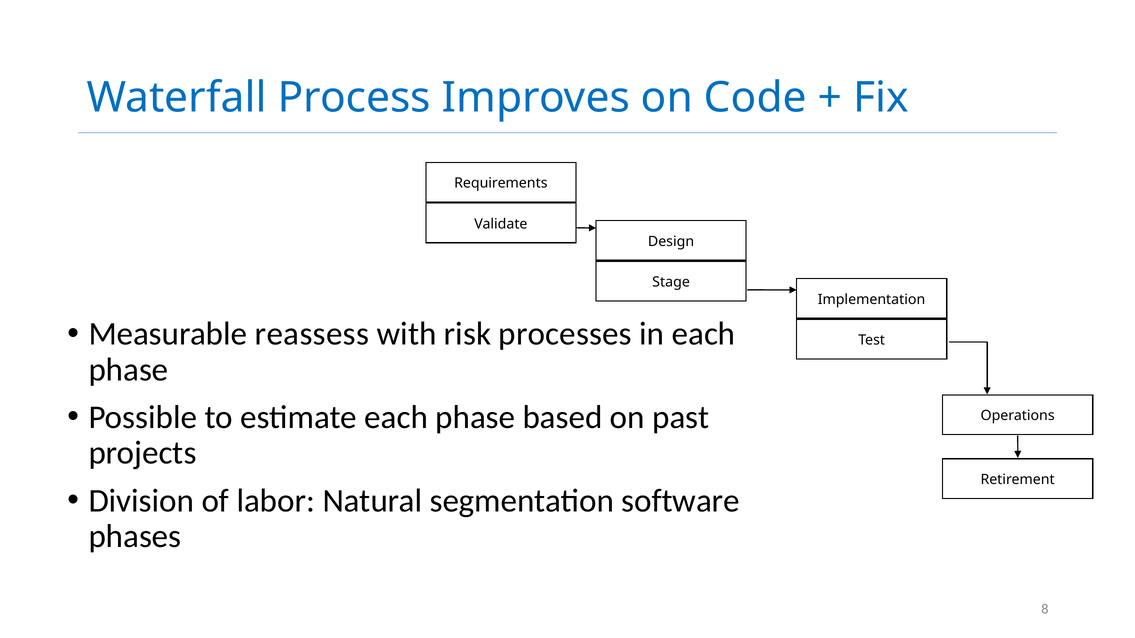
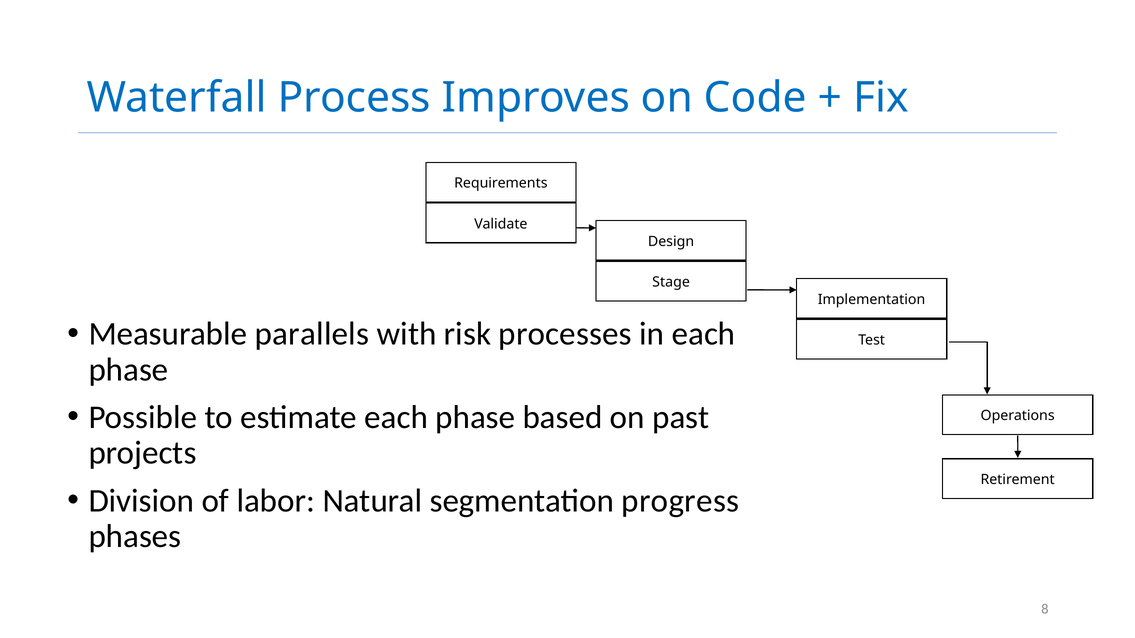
reassess: reassess -> parallels
software: software -> progress
